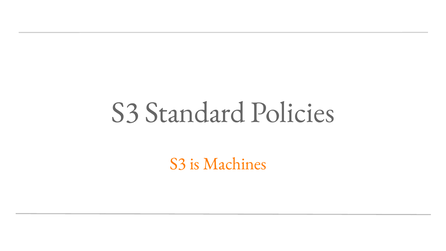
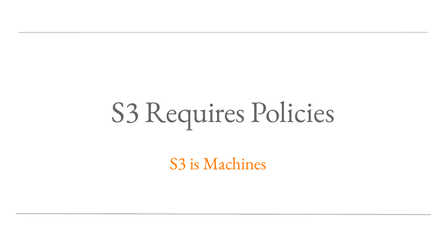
Standard: Standard -> Requires
